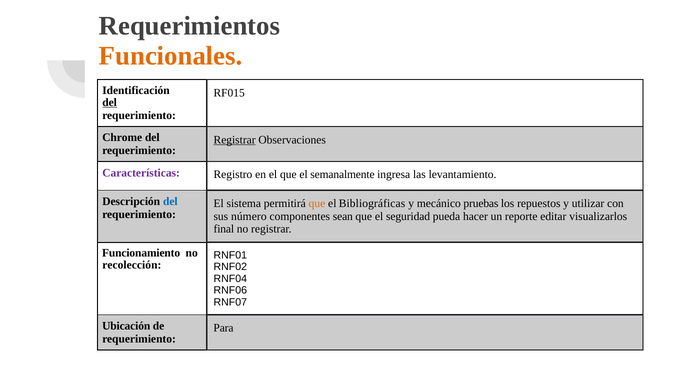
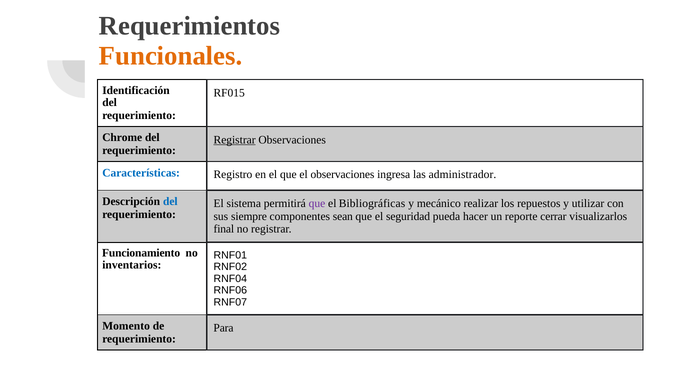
del at (110, 102) underline: present -> none
Características colour: purple -> blue
el semanalmente: semanalmente -> observaciones
levantamiento: levantamiento -> administrador
que at (317, 203) colour: orange -> purple
pruebas: pruebas -> realizar
número: número -> siempre
editar: editar -> cerrar
recolección: recolección -> inventarios
Ubicación: Ubicación -> Momento
